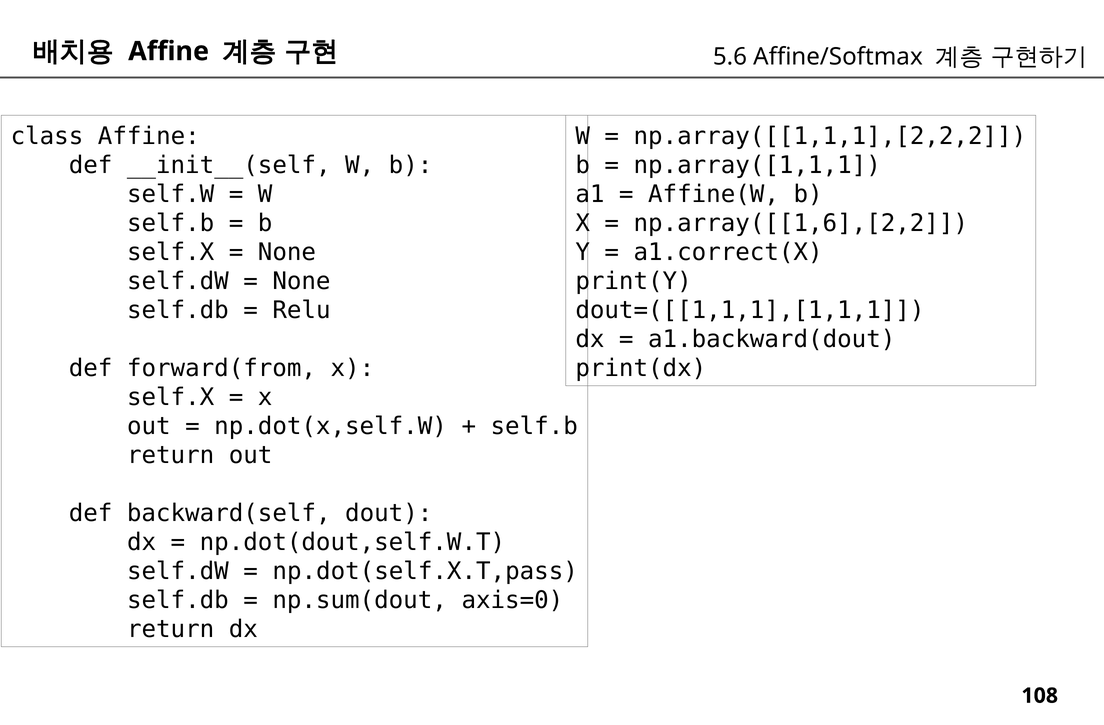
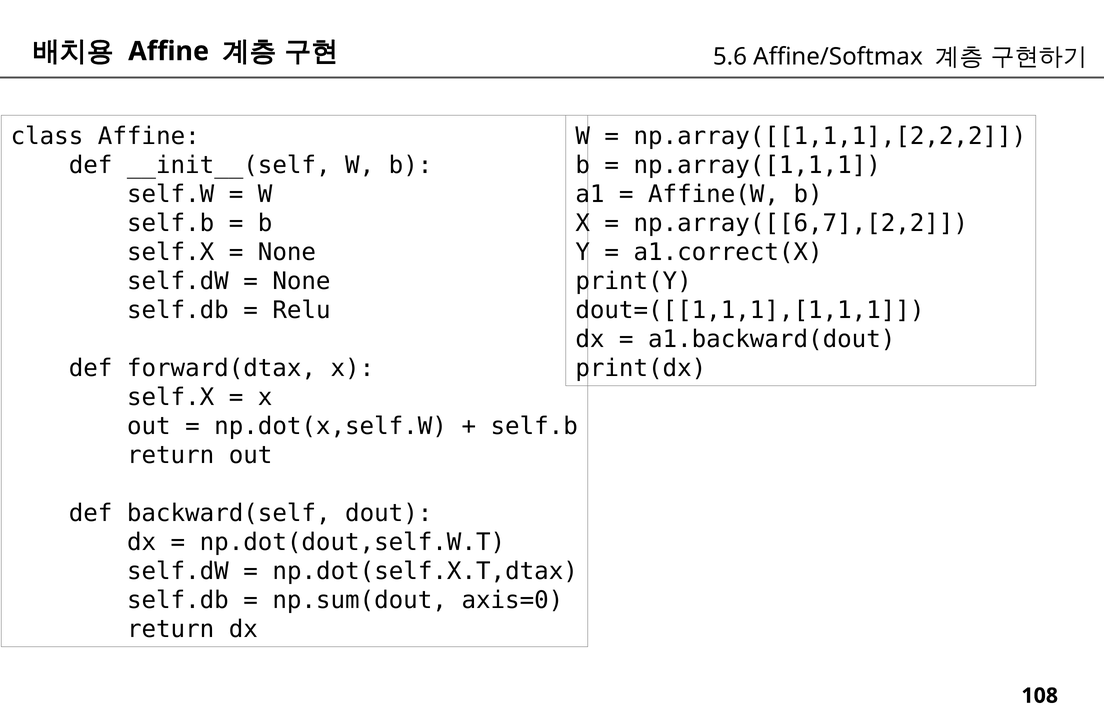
np.array([[1,6],[2,2: np.array([[1,6],[2,2 -> np.array([[6,7],[2,2
forward(from: forward(from -> forward(dtax
np.dot(self.X.T,pass: np.dot(self.X.T,pass -> np.dot(self.X.T,dtax
